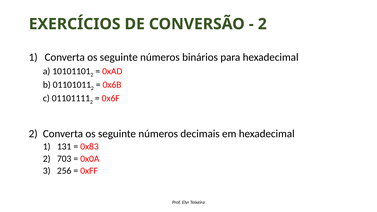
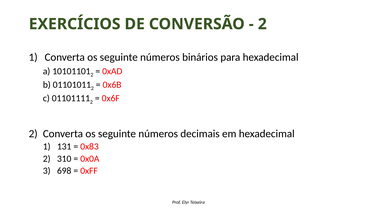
703: 703 -> 310
256: 256 -> 698
